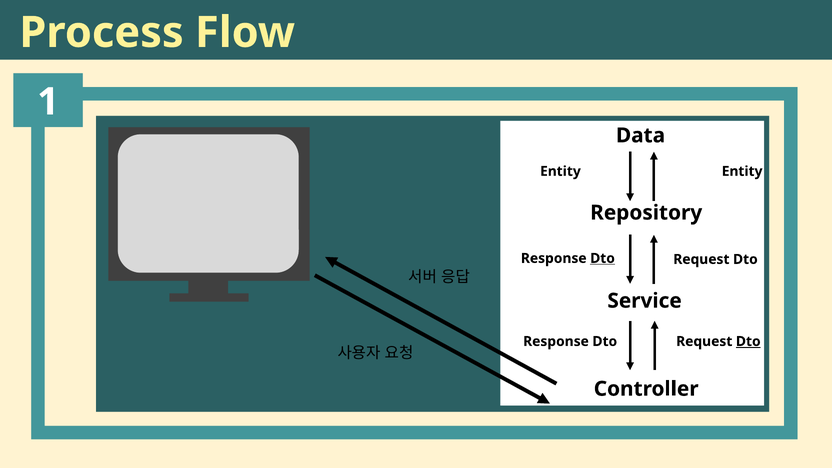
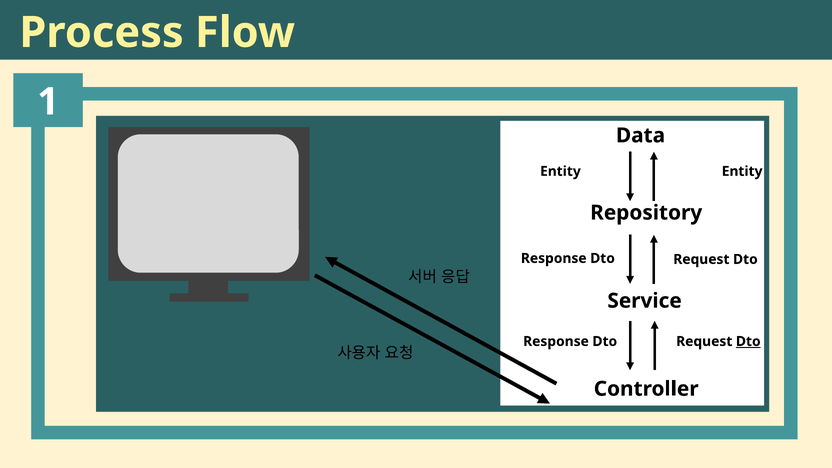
Dto at (603, 258) underline: present -> none
